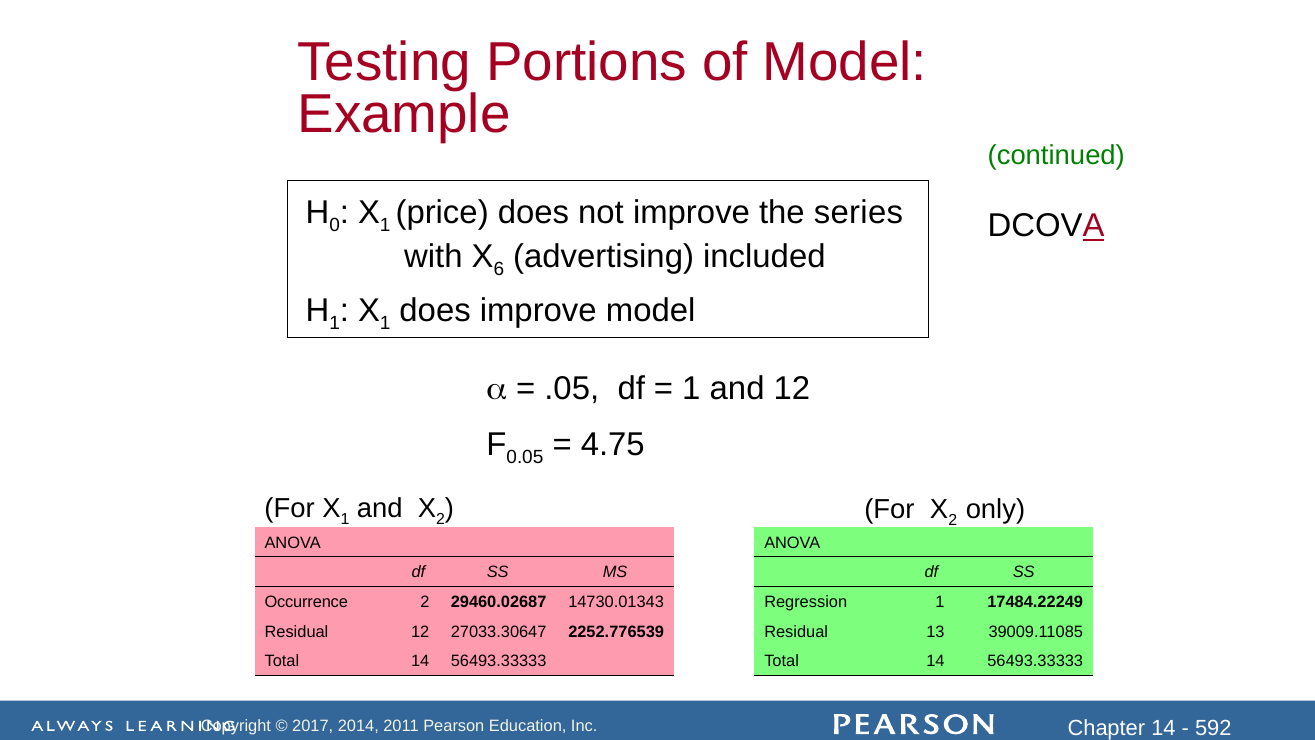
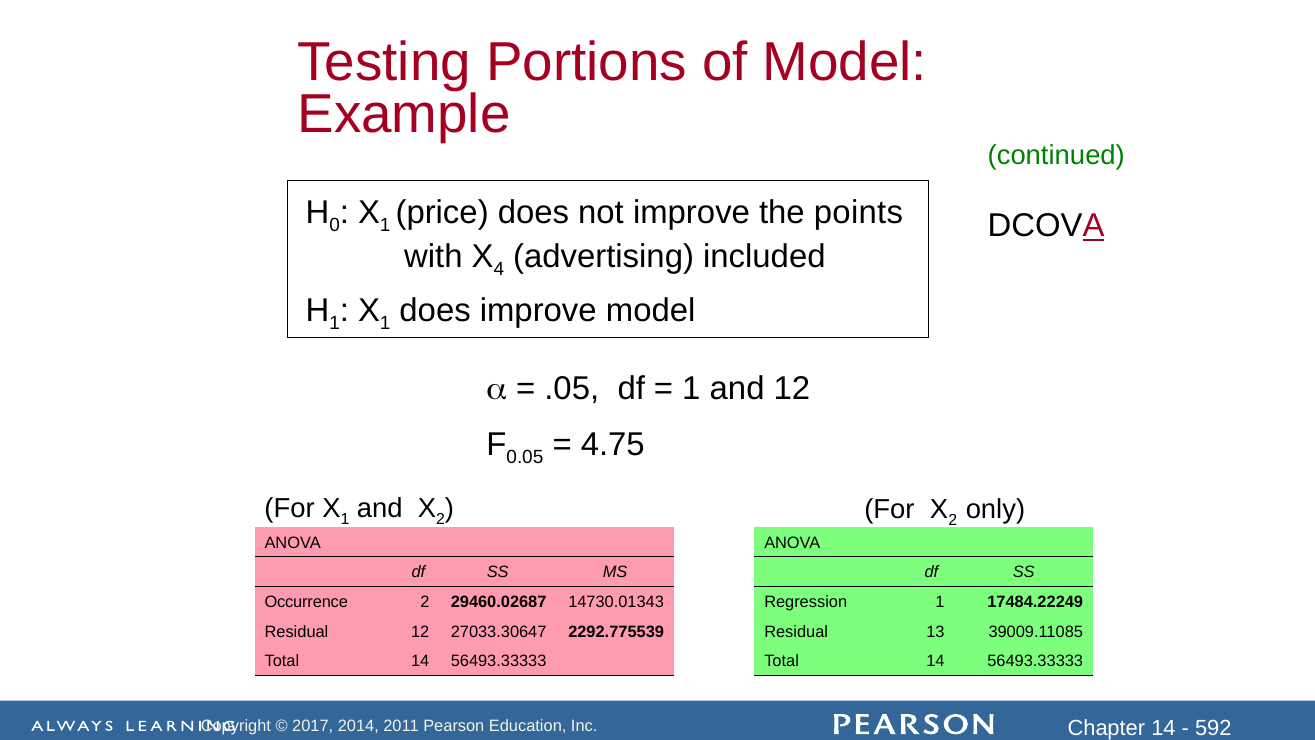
series: series -> points
6: 6 -> 4
2252.776539: 2252.776539 -> 2292.775539
